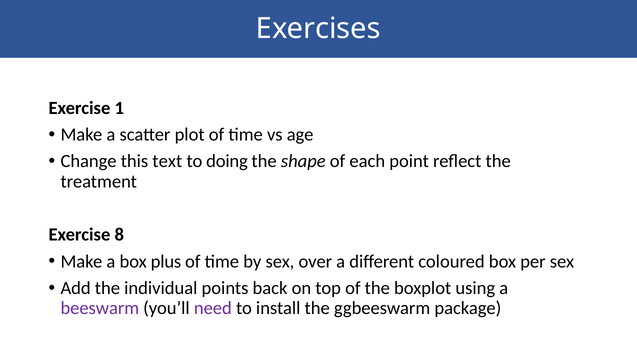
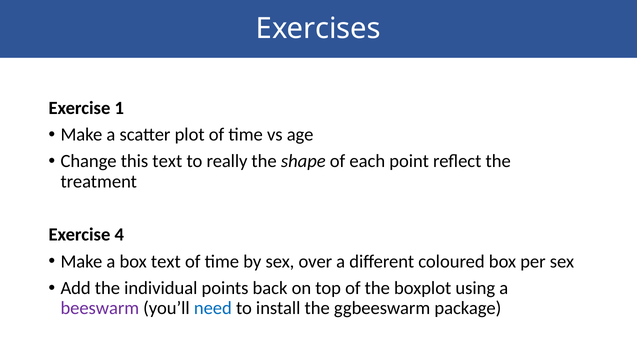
doing: doing -> really
8: 8 -> 4
box plus: plus -> text
need colour: purple -> blue
